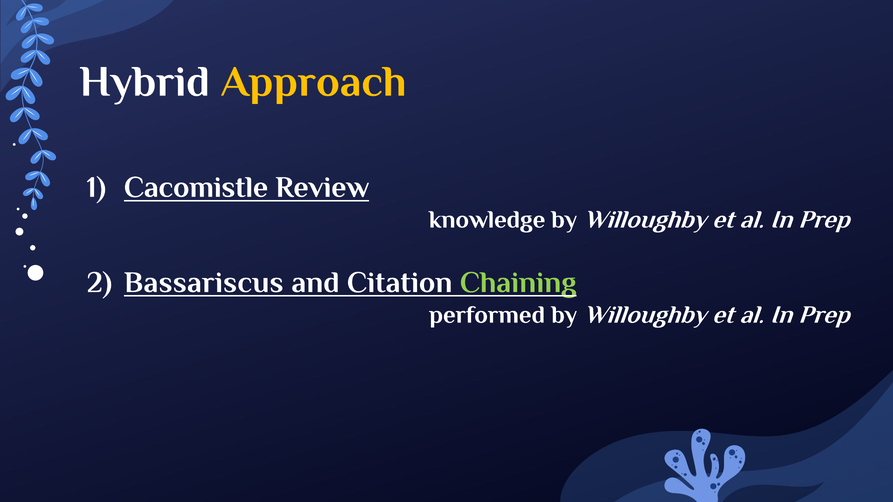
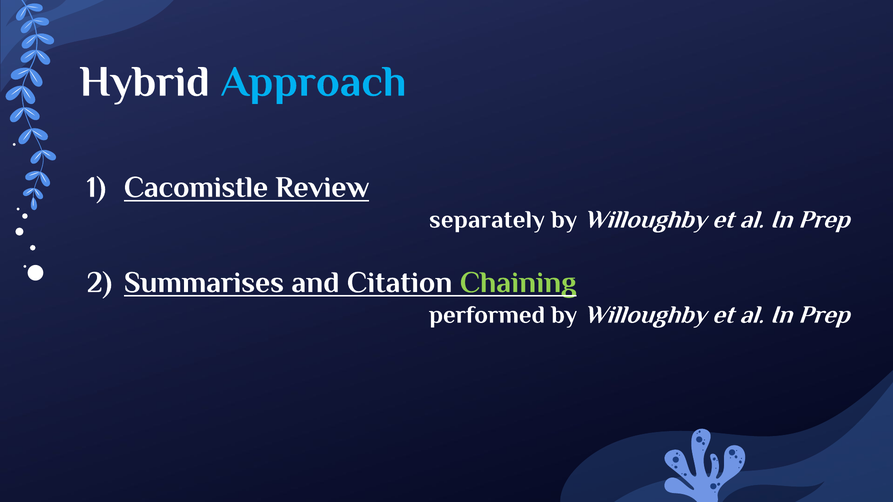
Approach colour: yellow -> light blue
knowledge: knowledge -> separately
Bassariscus: Bassariscus -> Summarises
